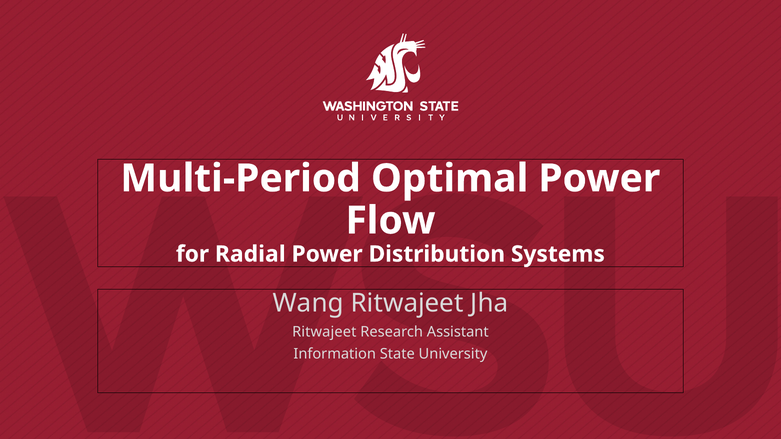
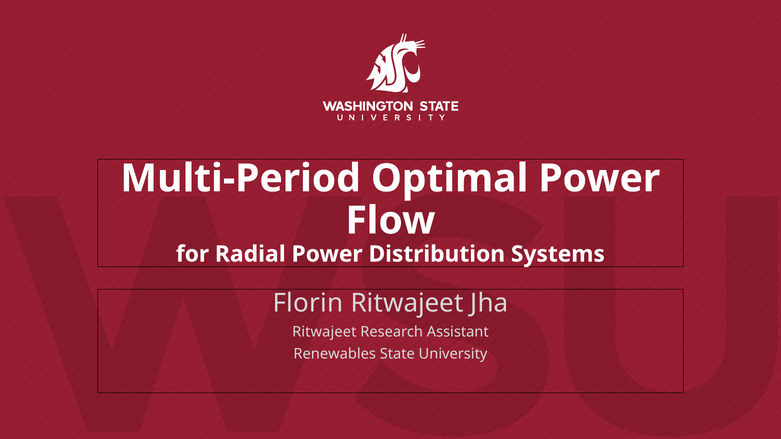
Wang: Wang -> Florin
Information: Information -> Renewables
